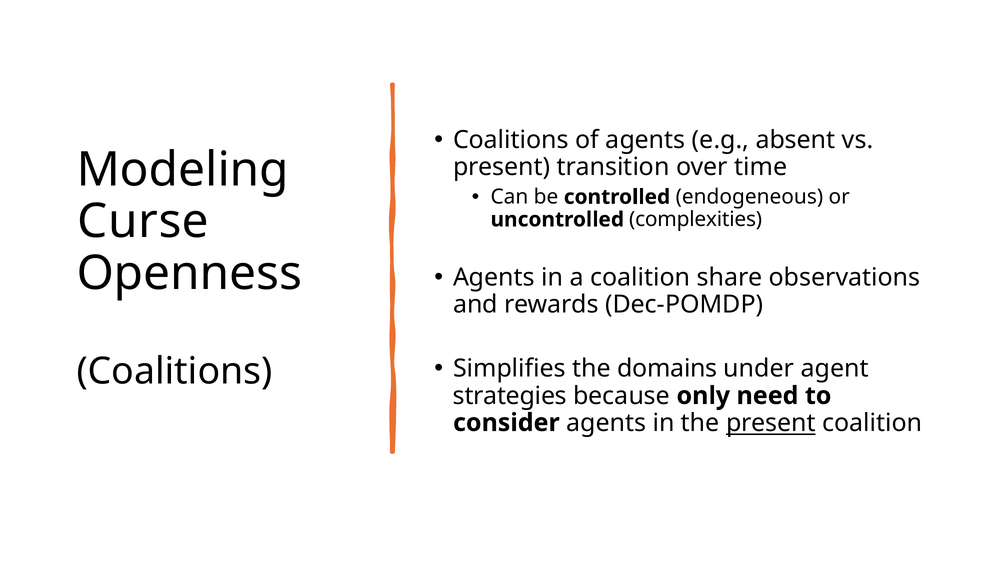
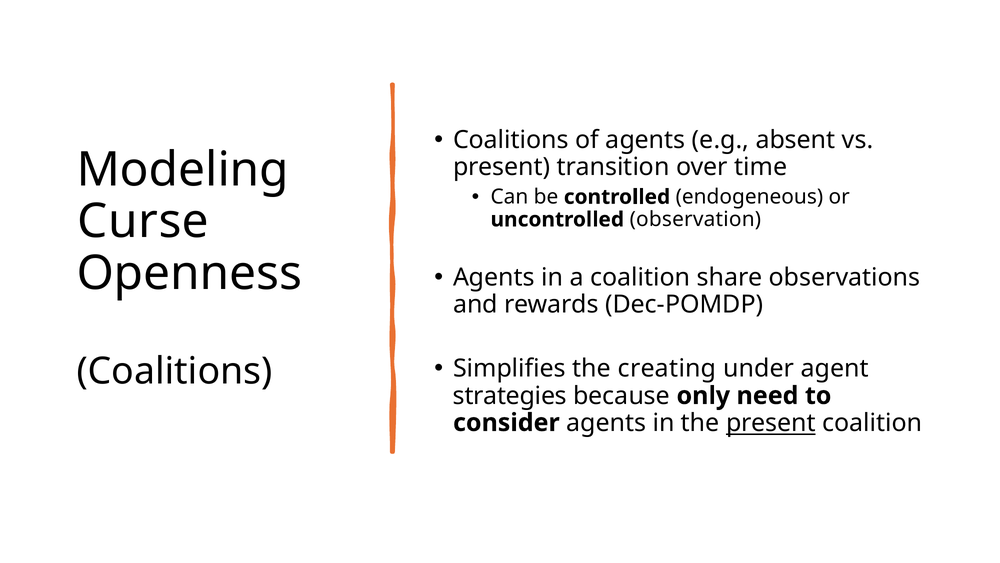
complexities: complexities -> observation
domains: domains -> creating
